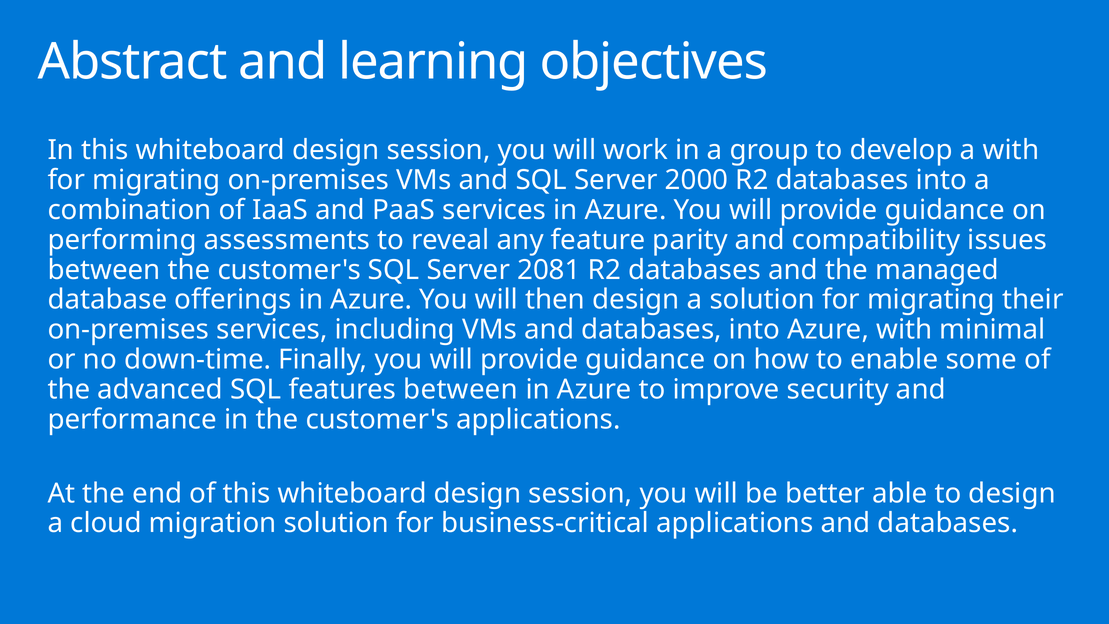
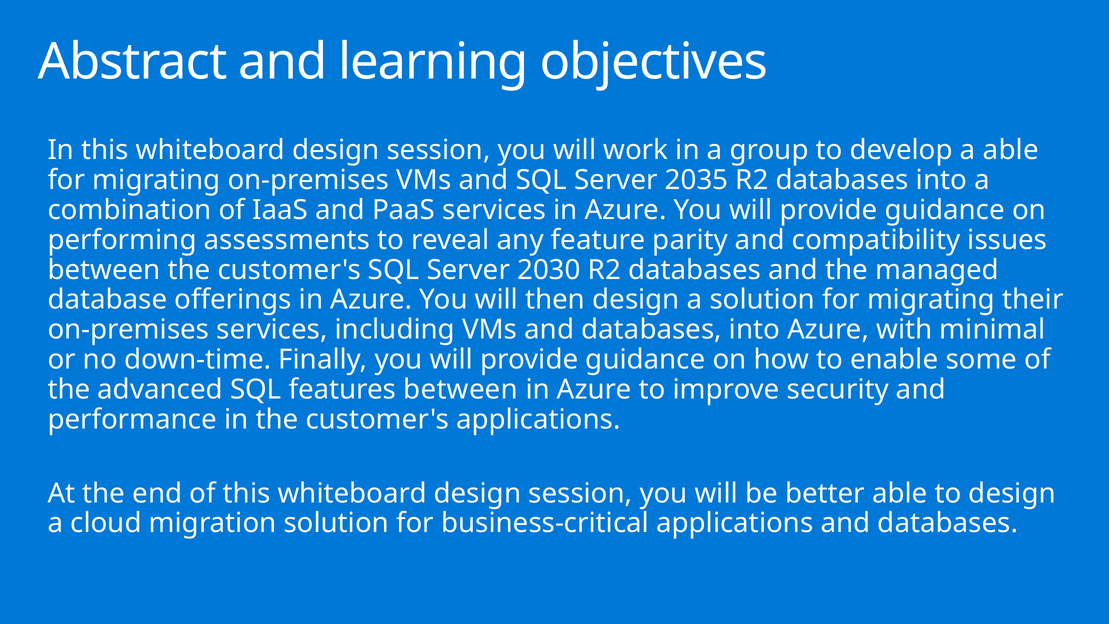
a with: with -> able
2000: 2000 -> 2035
2081: 2081 -> 2030
